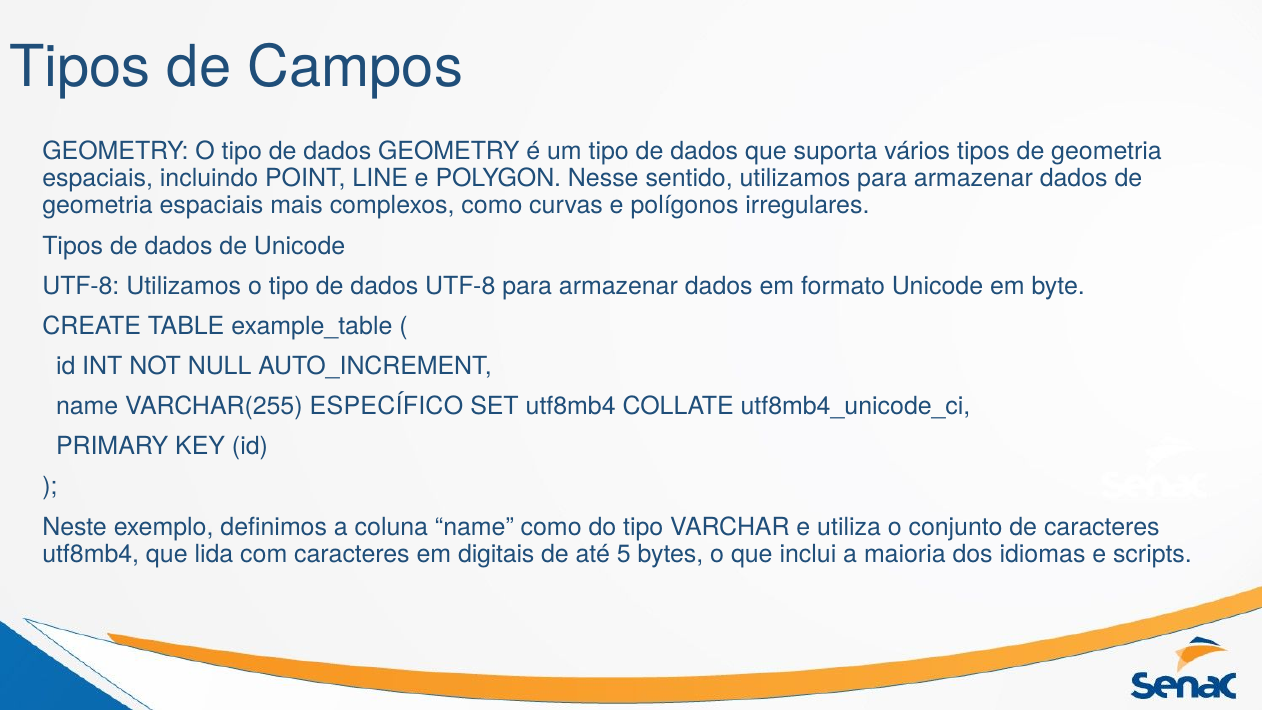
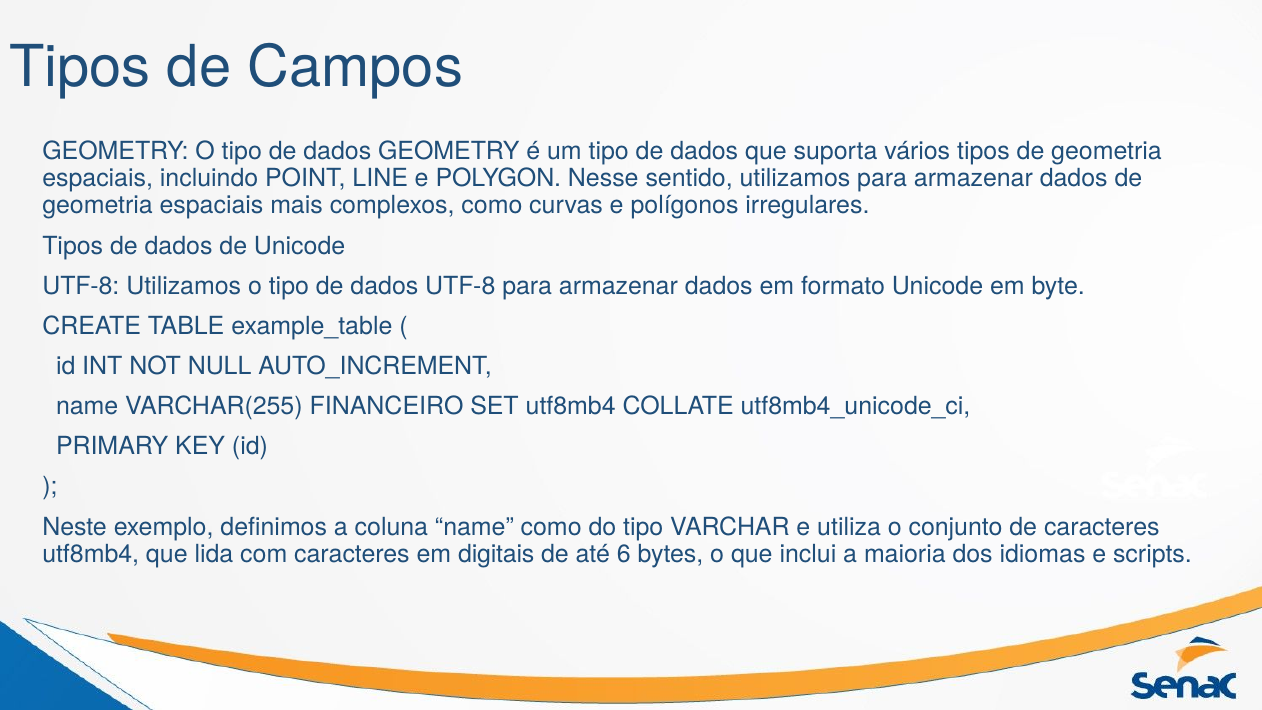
ESPECÍFICO: ESPECÍFICO -> FINANCEIRO
5: 5 -> 6
